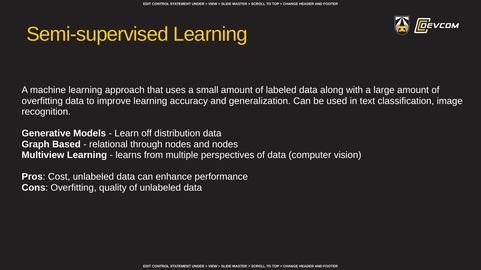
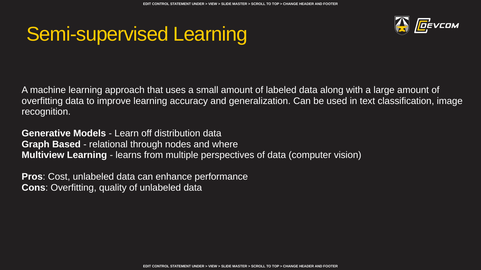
and nodes: nodes -> where
